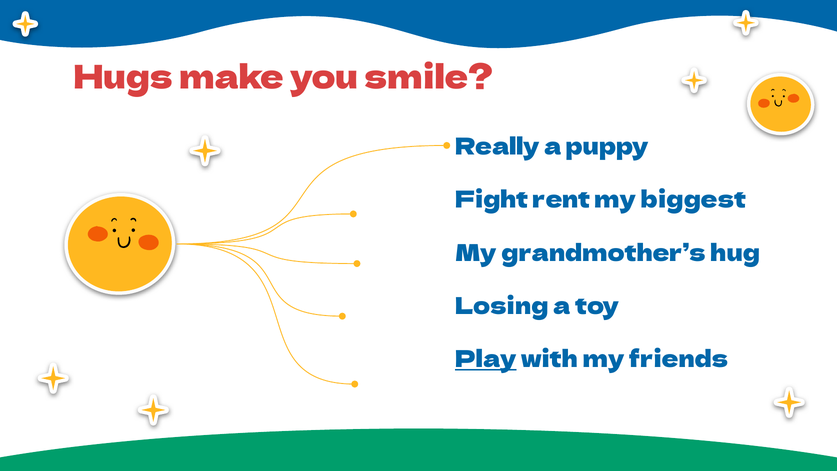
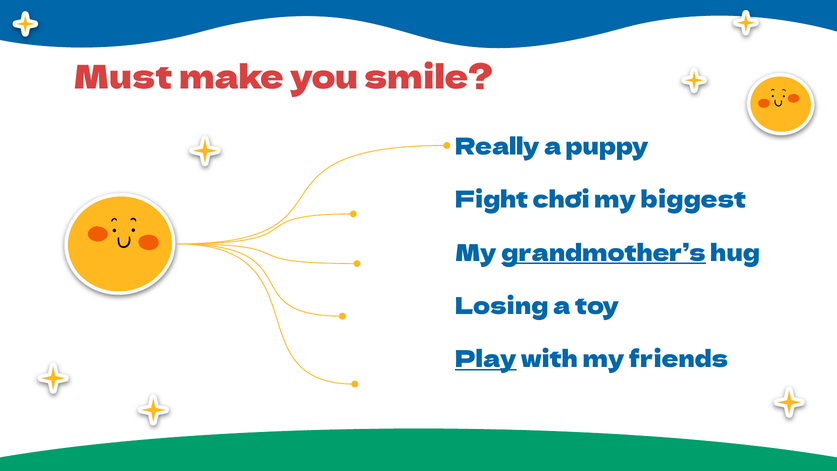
Hugs: Hugs -> Must
rent: rent -> chơi
grandmother’s underline: none -> present
